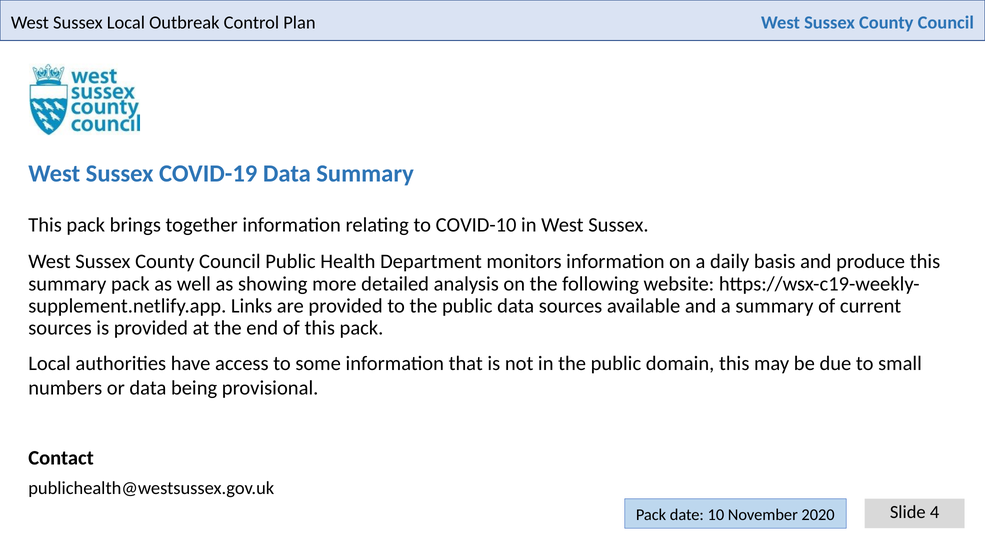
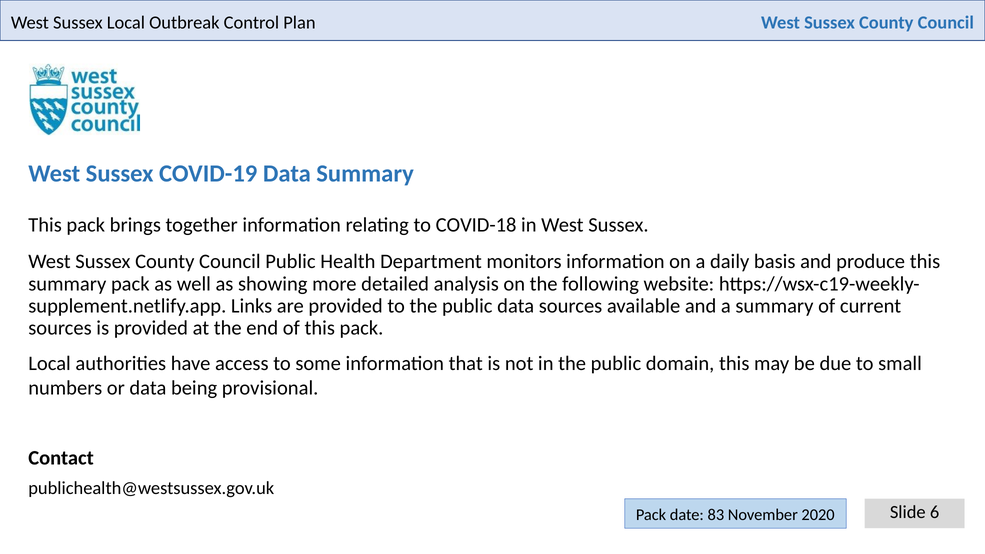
COVID-10: COVID-10 -> COVID-18
4: 4 -> 6
10: 10 -> 83
